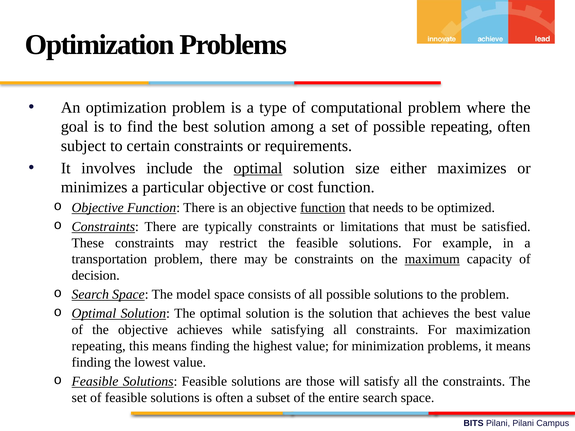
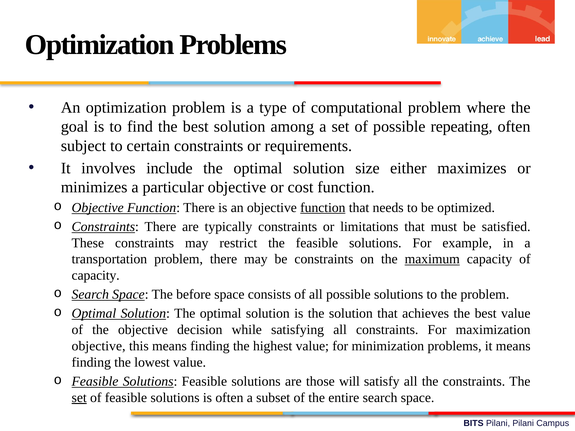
optimal at (258, 168) underline: present -> none
decision at (96, 276): decision -> capacity
model: model -> before
objective achieves: achieves -> decision
repeating at (99, 346): repeating -> objective
set at (79, 398) underline: none -> present
